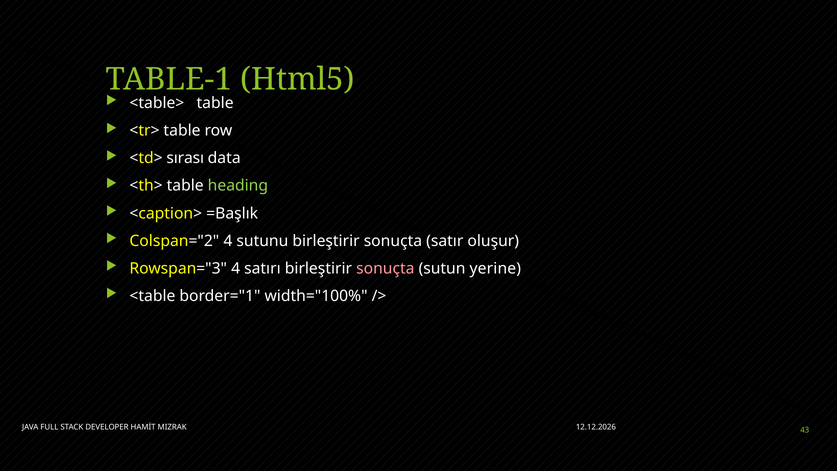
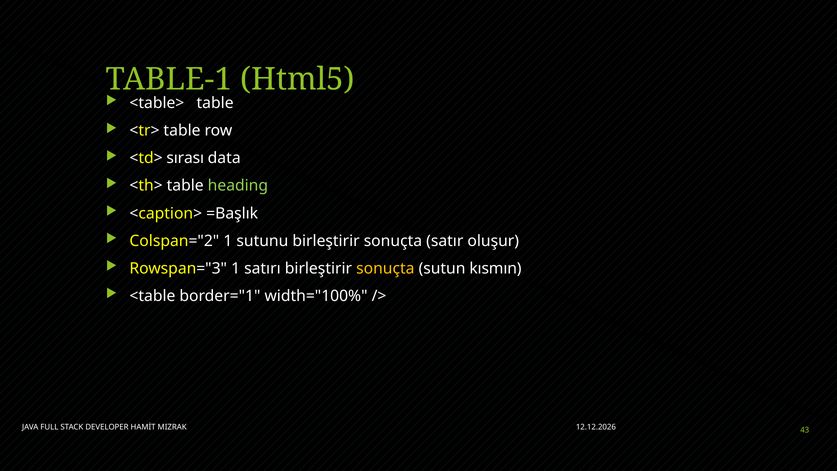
Colspan="2 4: 4 -> 1
Rowspan="3 4: 4 -> 1
sonuçta at (385, 268) colour: pink -> yellow
yerine: yerine -> kısmın
